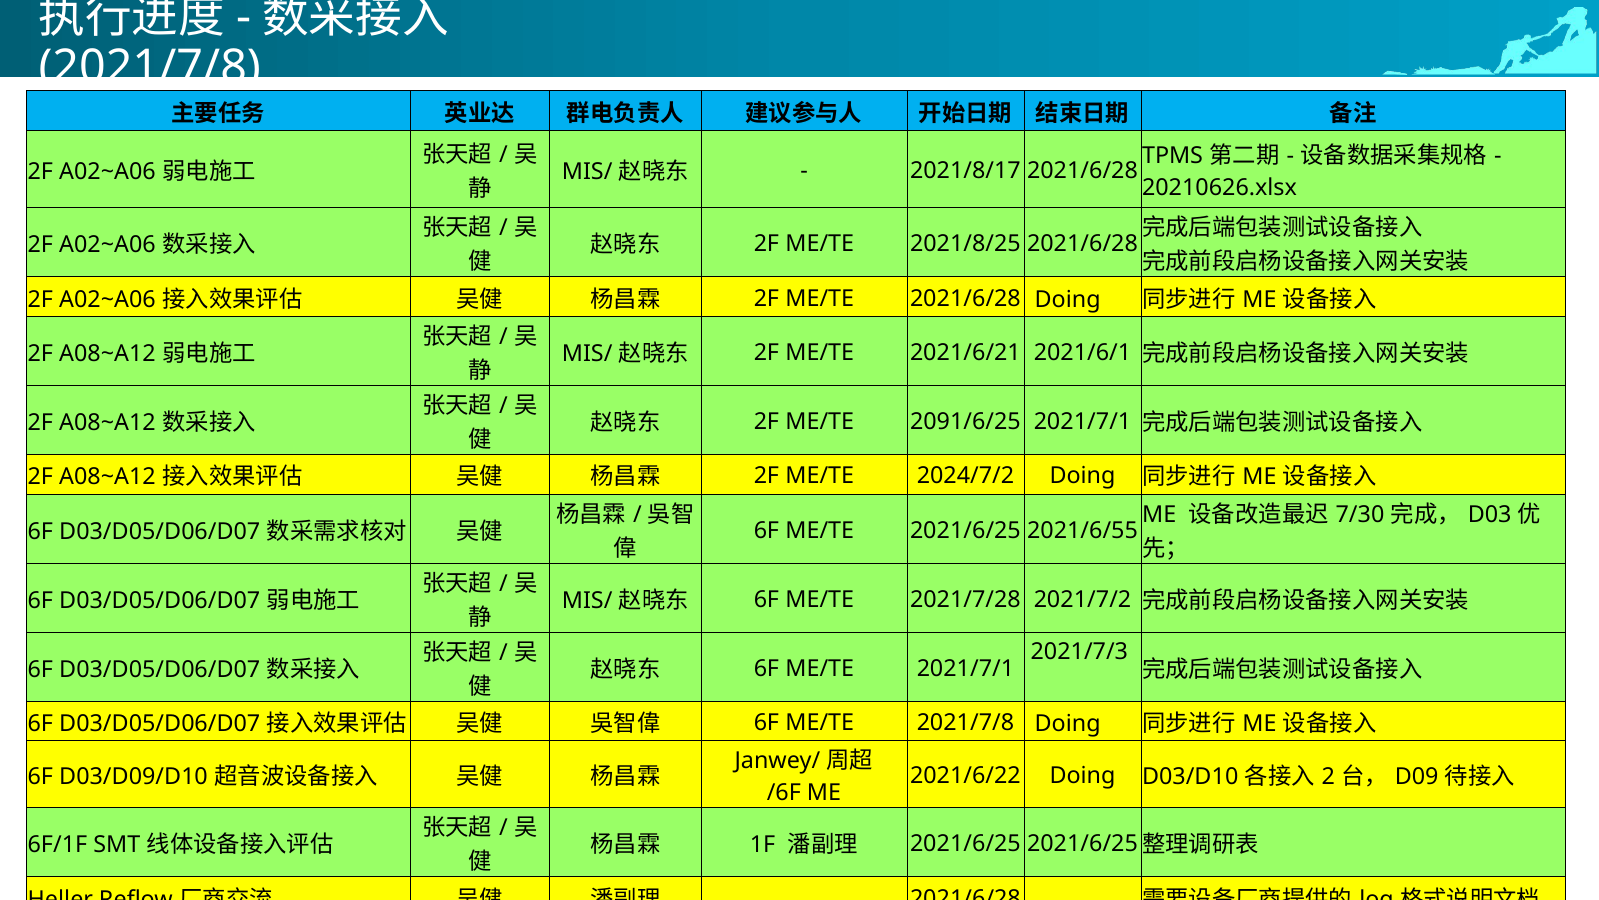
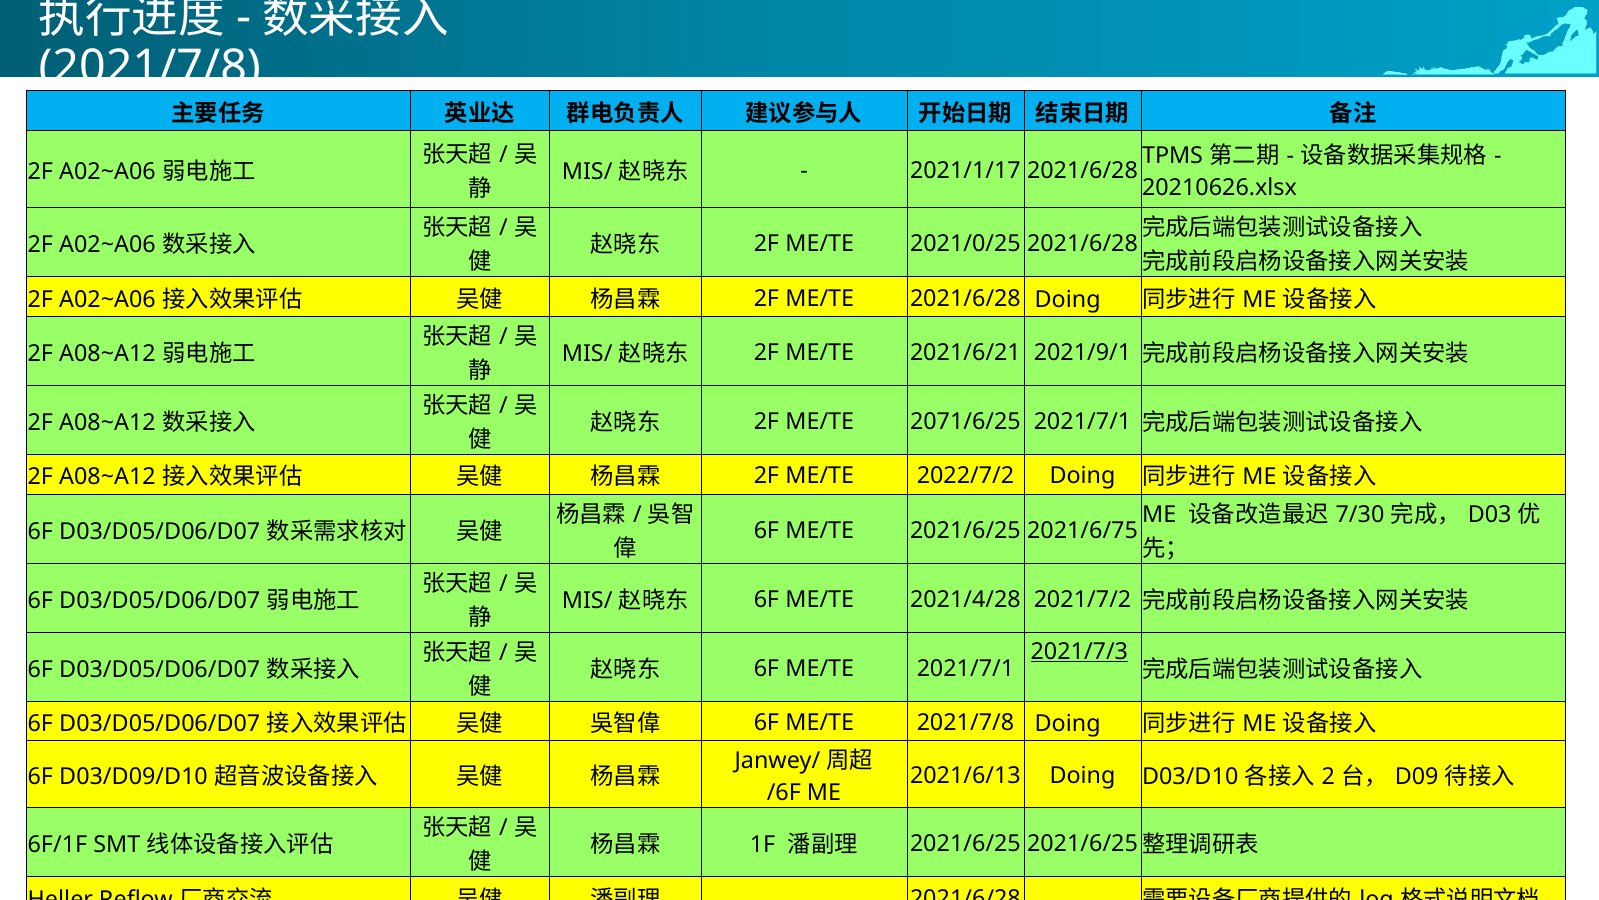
2021/8/17: 2021/8/17 -> 2021/1/17
2021/8/25: 2021/8/25 -> 2021/0/25
2021/6/1: 2021/6/1 -> 2021/9/1
2091/6/25: 2091/6/25 -> 2071/6/25
2024/7/2: 2024/7/2 -> 2022/7/2
2021/6/55: 2021/6/55 -> 2021/6/75
2021/7/28: 2021/7/28 -> 2021/4/28
2021/7/3 underline: none -> present
2021/6/22: 2021/6/22 -> 2021/6/13
